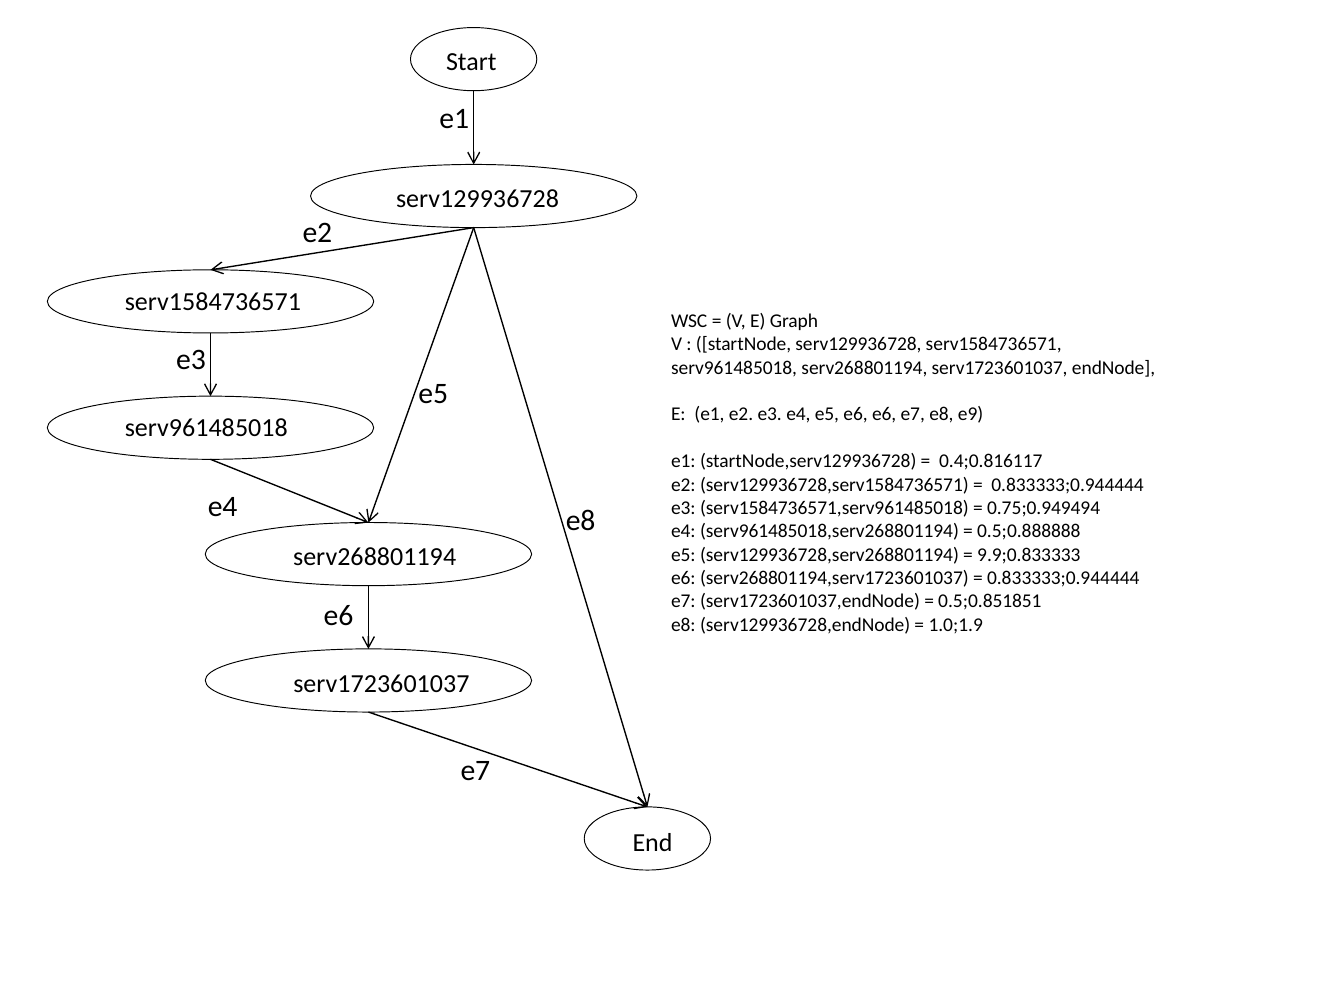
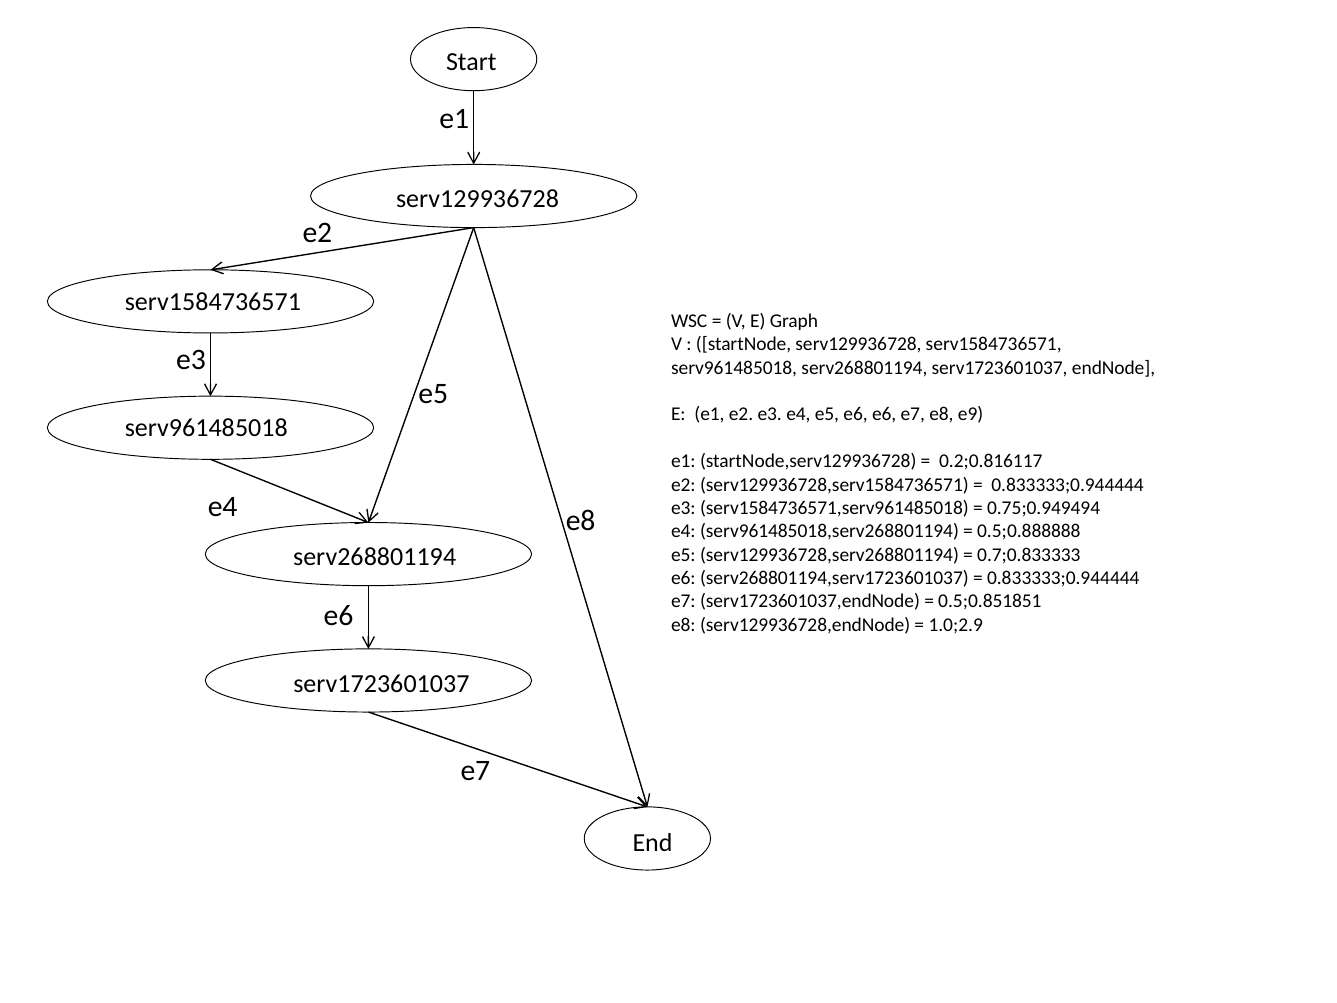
0.4;0.816117: 0.4;0.816117 -> 0.2;0.816117
9.9;0.833333: 9.9;0.833333 -> 0.7;0.833333
1.0;1.9: 1.0;1.9 -> 1.0;2.9
